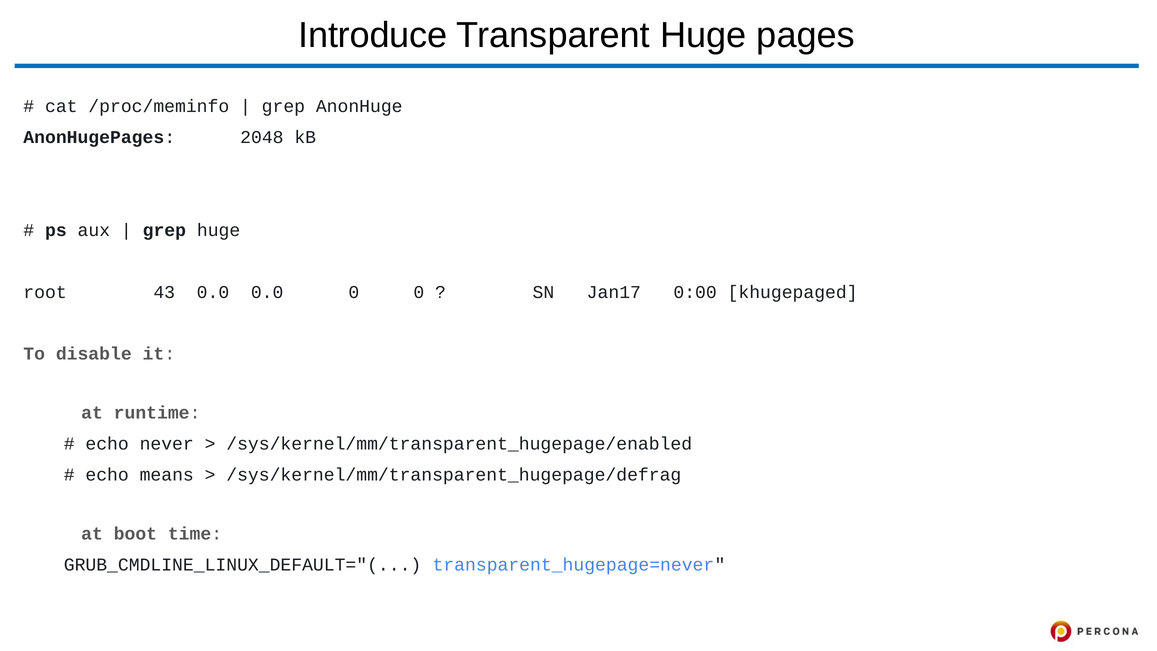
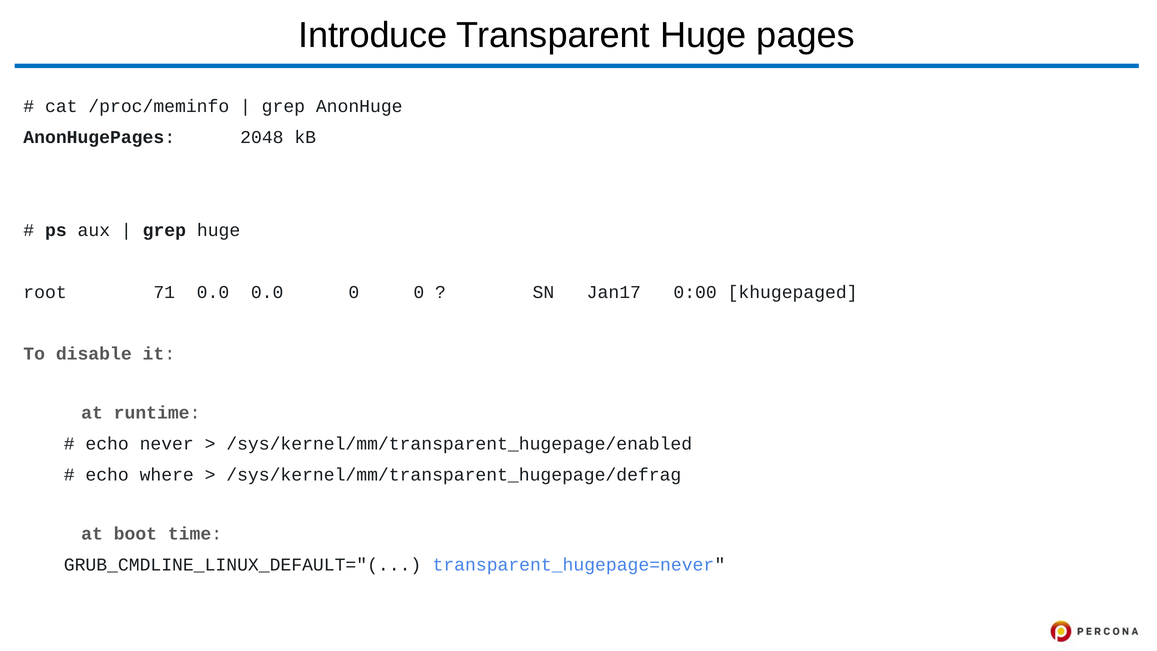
43: 43 -> 71
means: means -> where
